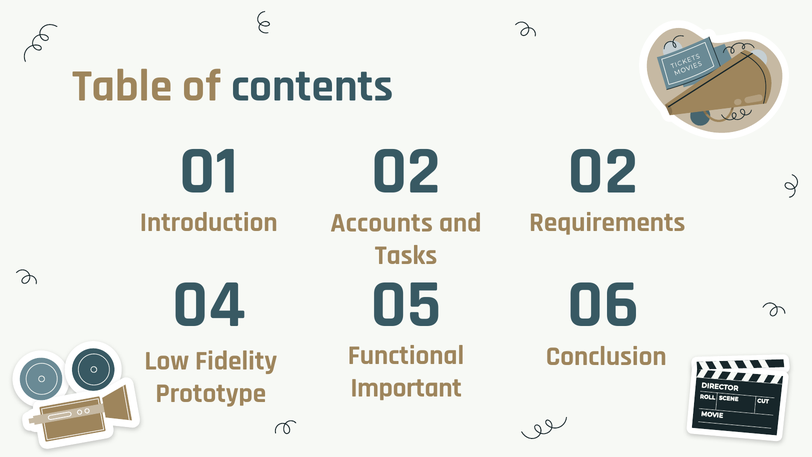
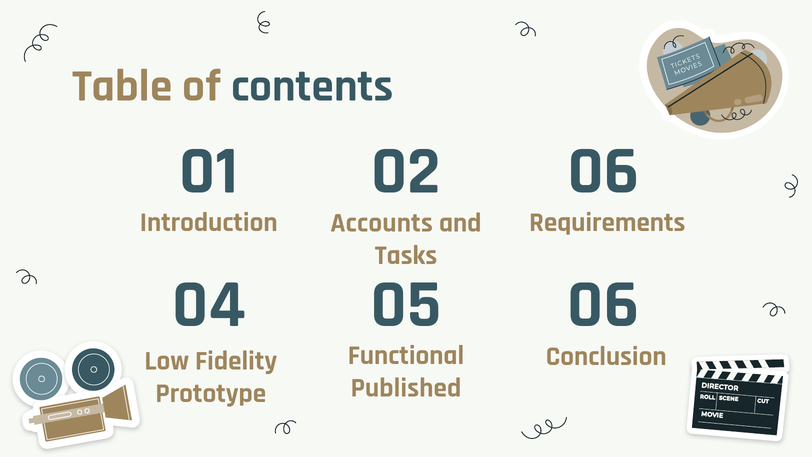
02 02: 02 -> 06
Important: Important -> Published
